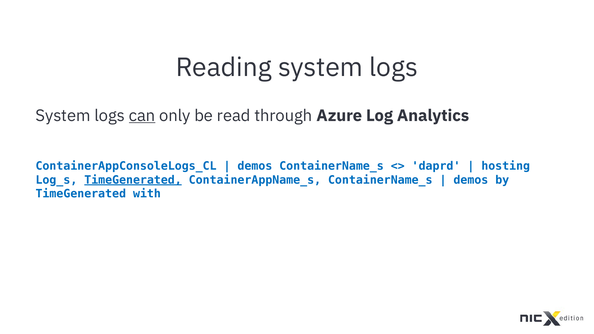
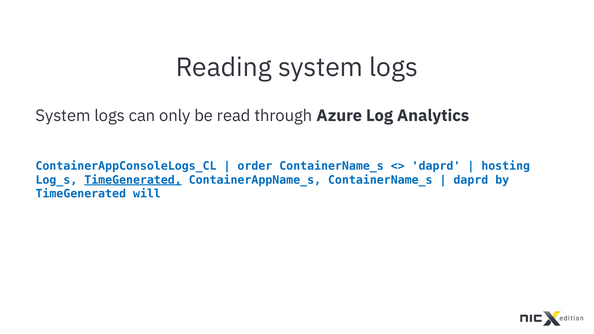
can underline: present -> none
demos at (255, 166): demos -> order
demos at (471, 180): demos -> daprd
with: with -> will
